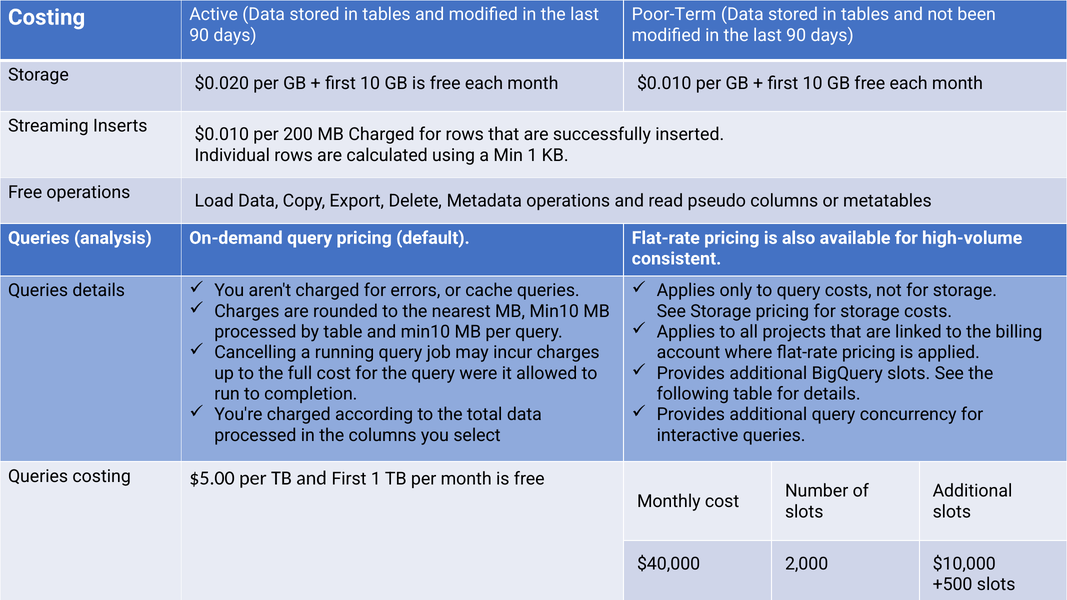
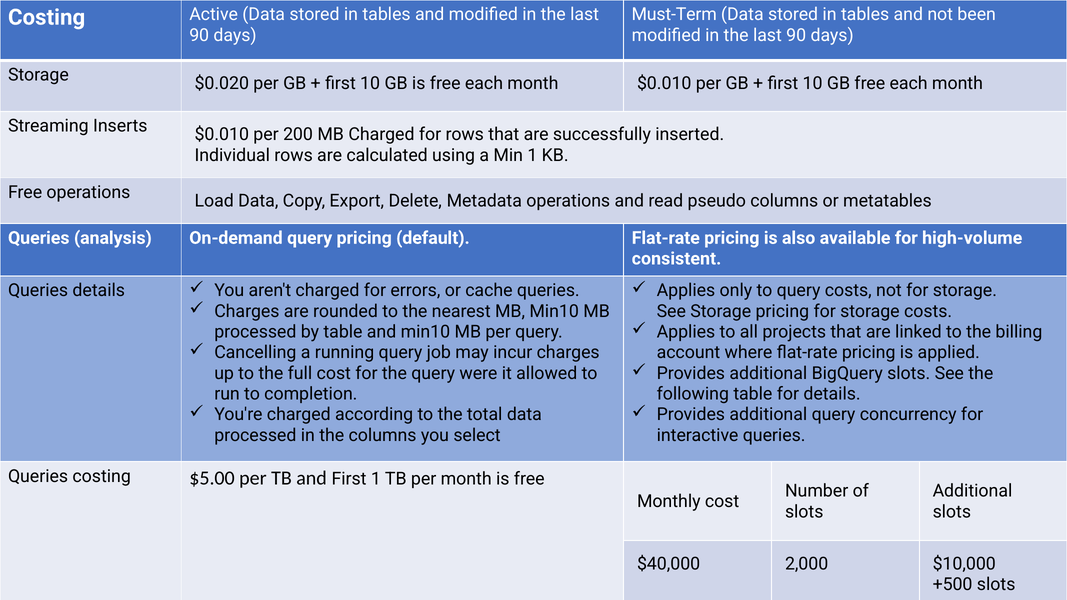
Poor-Term: Poor-Term -> Must-Term
